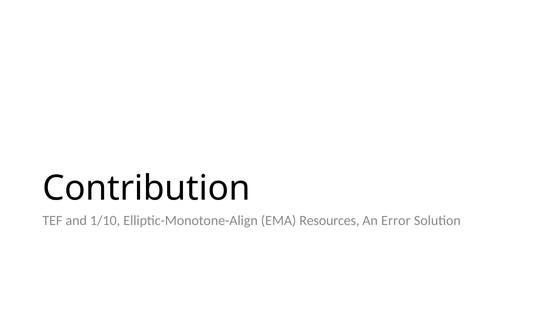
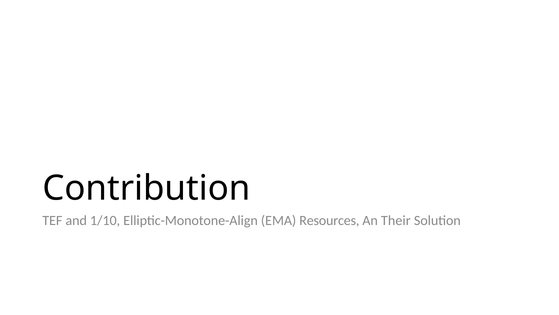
Error: Error -> Their
